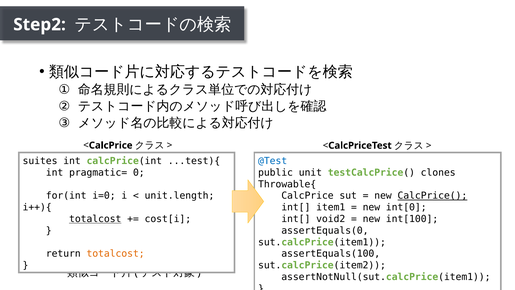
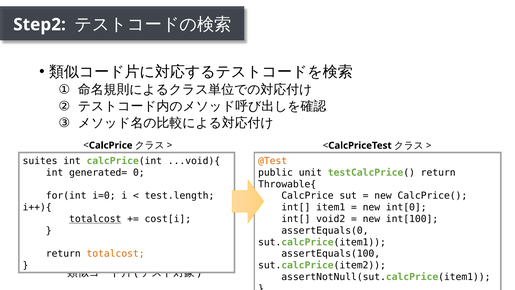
...test){: ...test){ -> ...void){
@Test colour: blue -> orange
pragmatic=: pragmatic= -> generated=
testCalcPrice( clones: clones -> return
unit.length: unit.length -> test.length
CalcPrice( underline: present -> none
